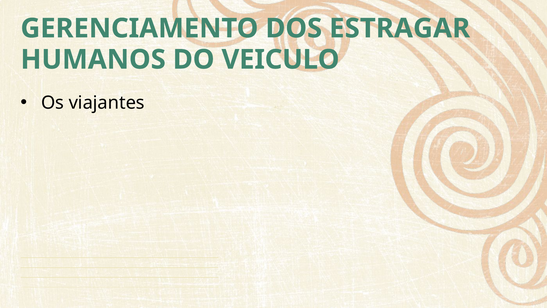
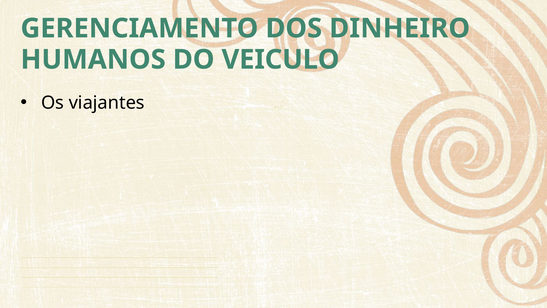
ESTRAGAR: ESTRAGAR -> DINHEIRO
